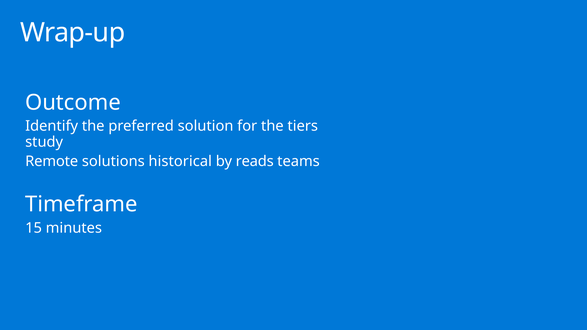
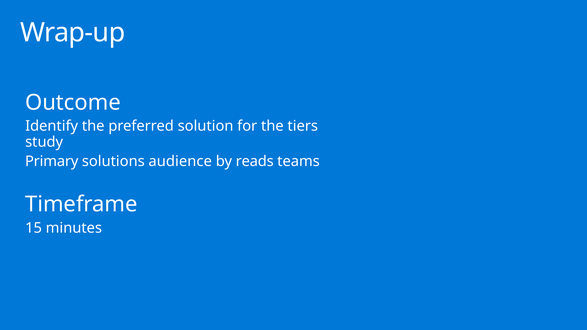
Remote: Remote -> Primary
historical: historical -> audience
